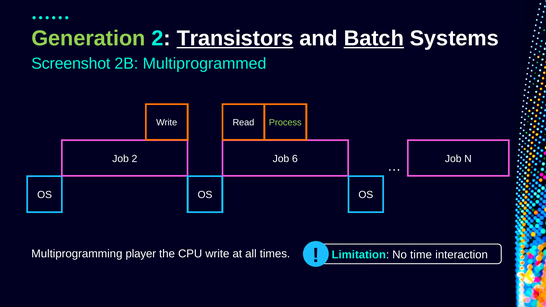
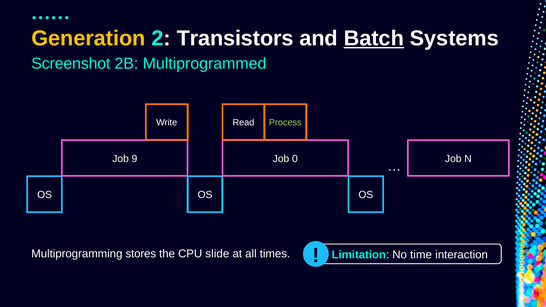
Generation colour: light green -> yellow
Transistors underline: present -> none
Job 2: 2 -> 9
6: 6 -> 0
player: player -> stores
CPU write: write -> slide
